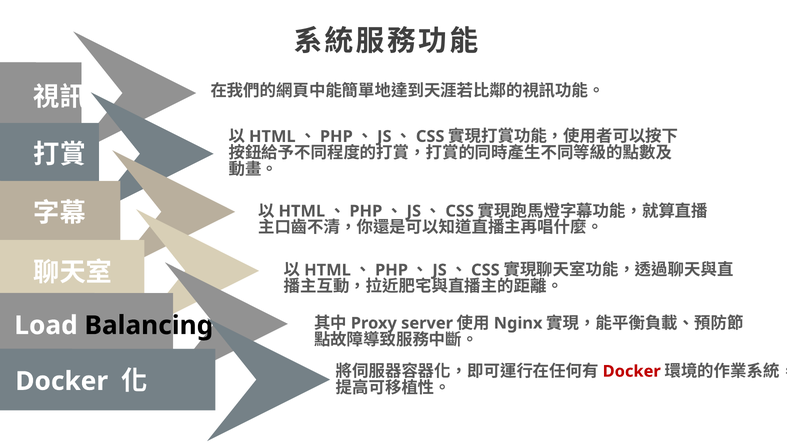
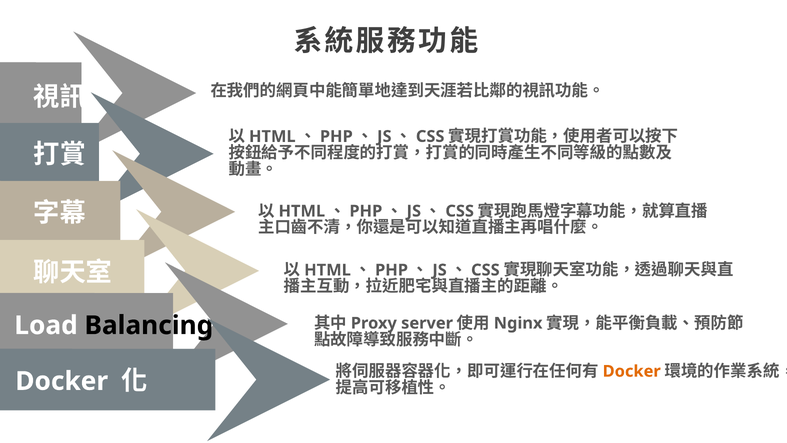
Docker at (632, 371) colour: red -> orange
